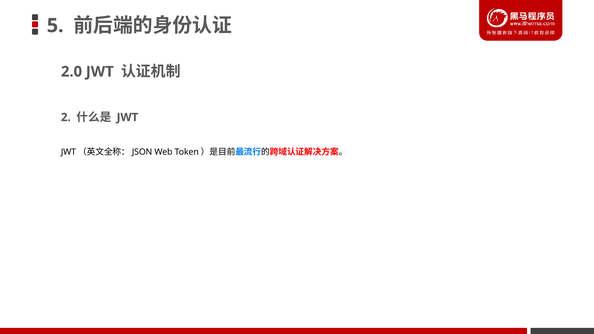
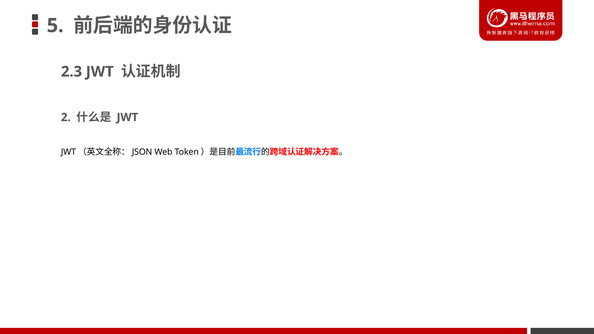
2.0: 2.0 -> 2.3
